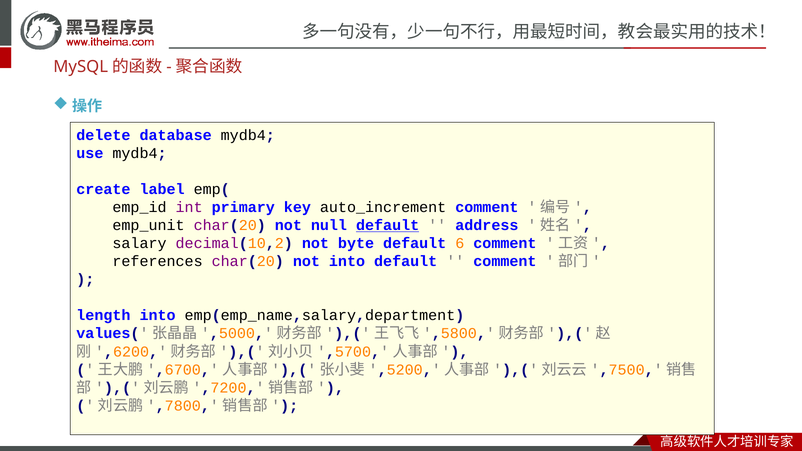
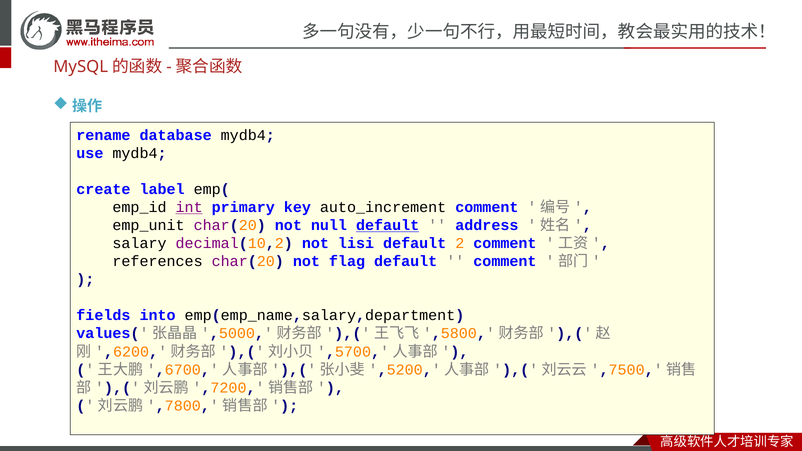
delete: delete -> rename
int underline: none -> present
byte: byte -> lisi
6: 6 -> 2
not into: into -> flag
length: length -> fields
